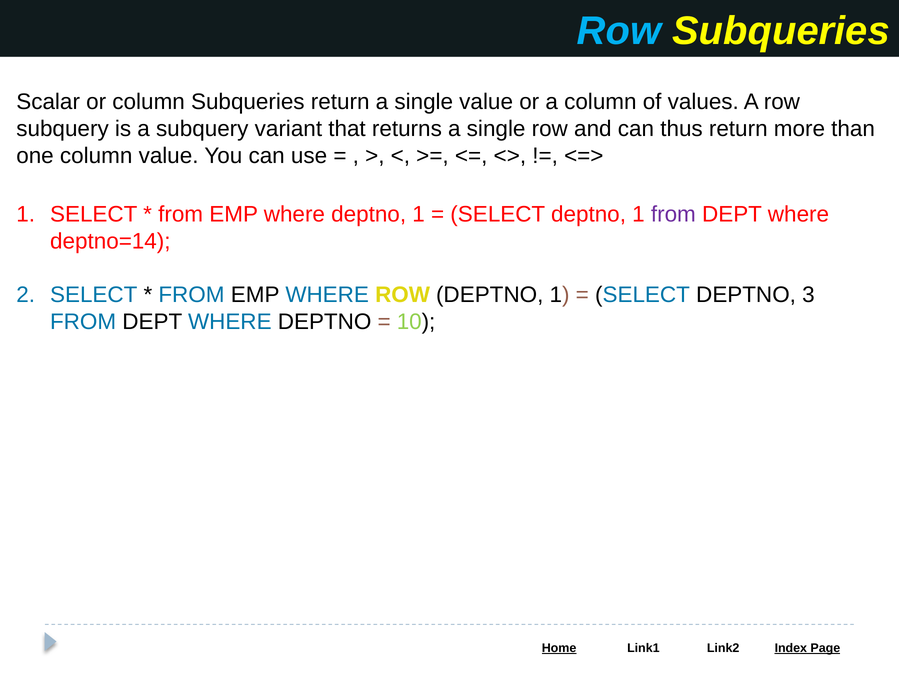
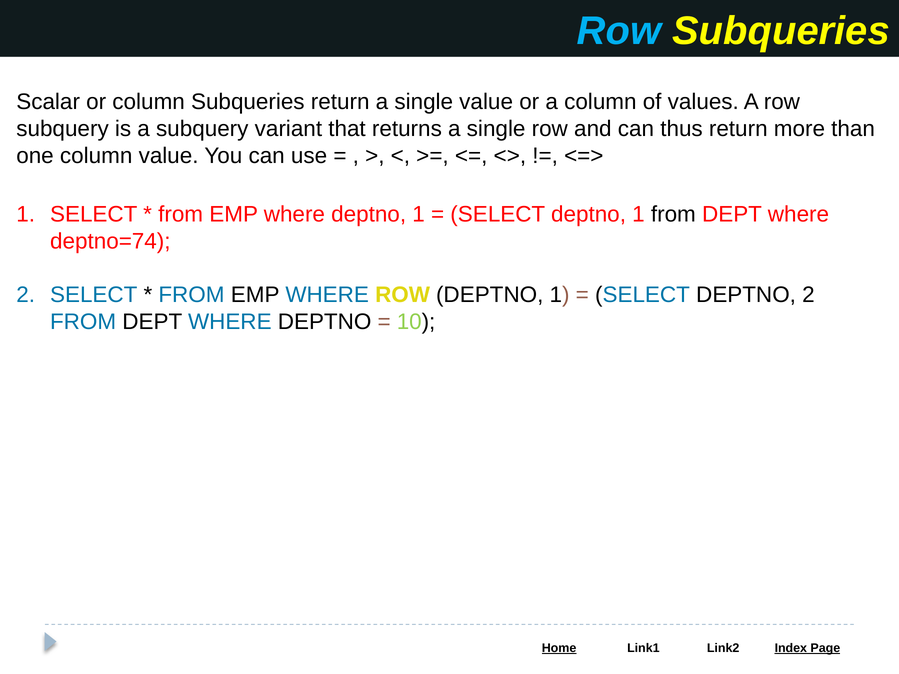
from at (673, 214) colour: purple -> black
deptno=14: deptno=14 -> deptno=74
DEPTNO 3: 3 -> 2
